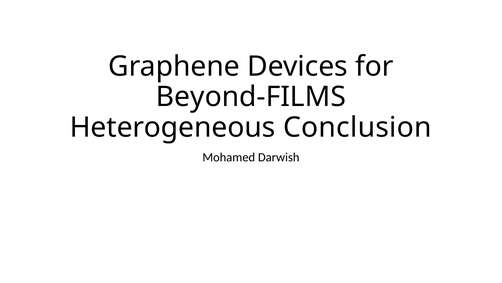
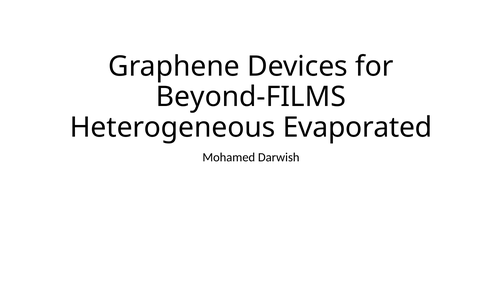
Conclusion: Conclusion -> Evaporated
